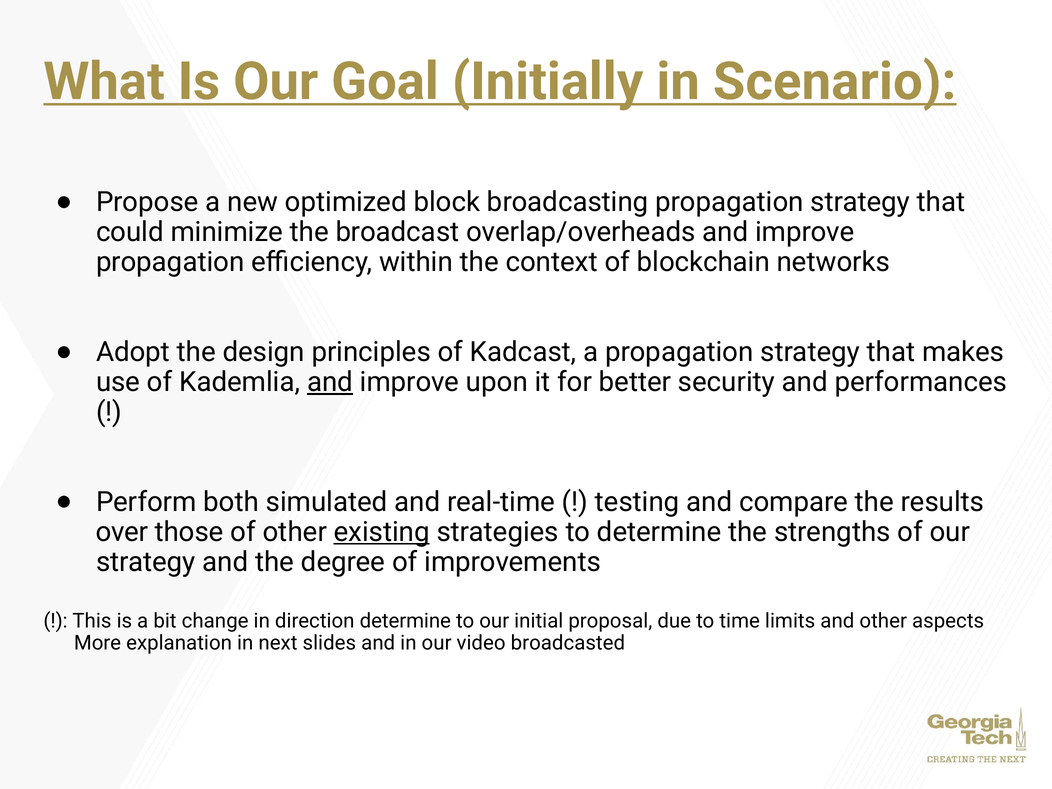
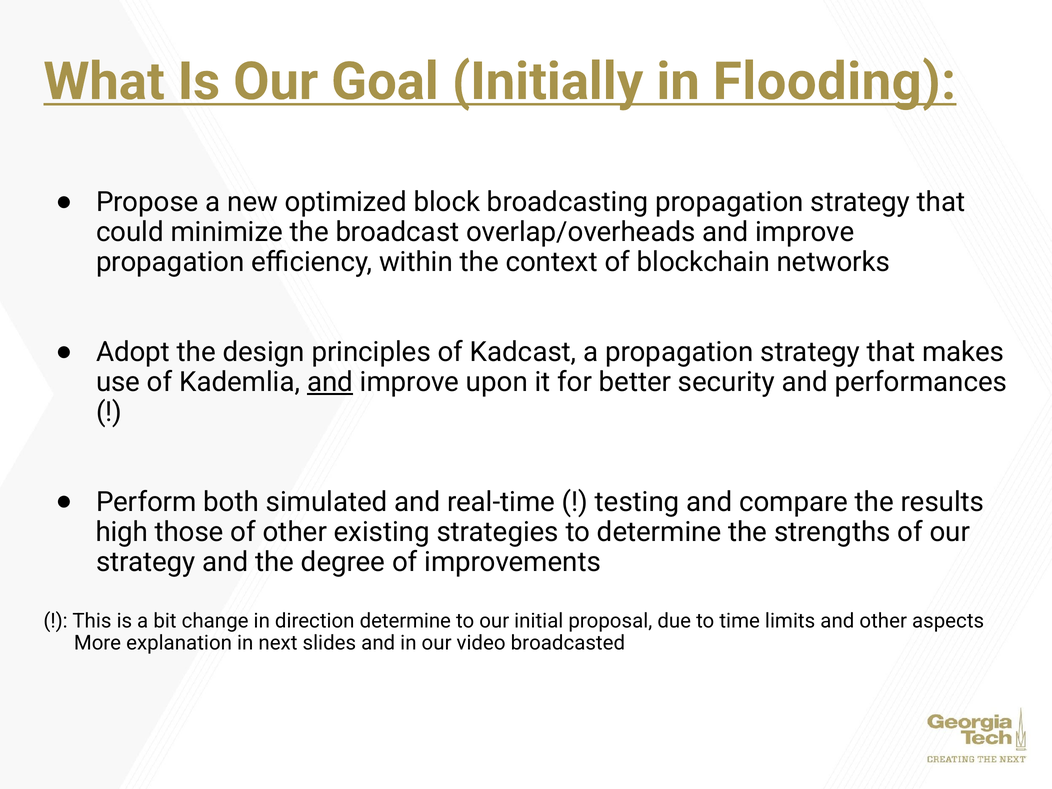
Scenario: Scenario -> Flooding
over: over -> high
existing underline: present -> none
